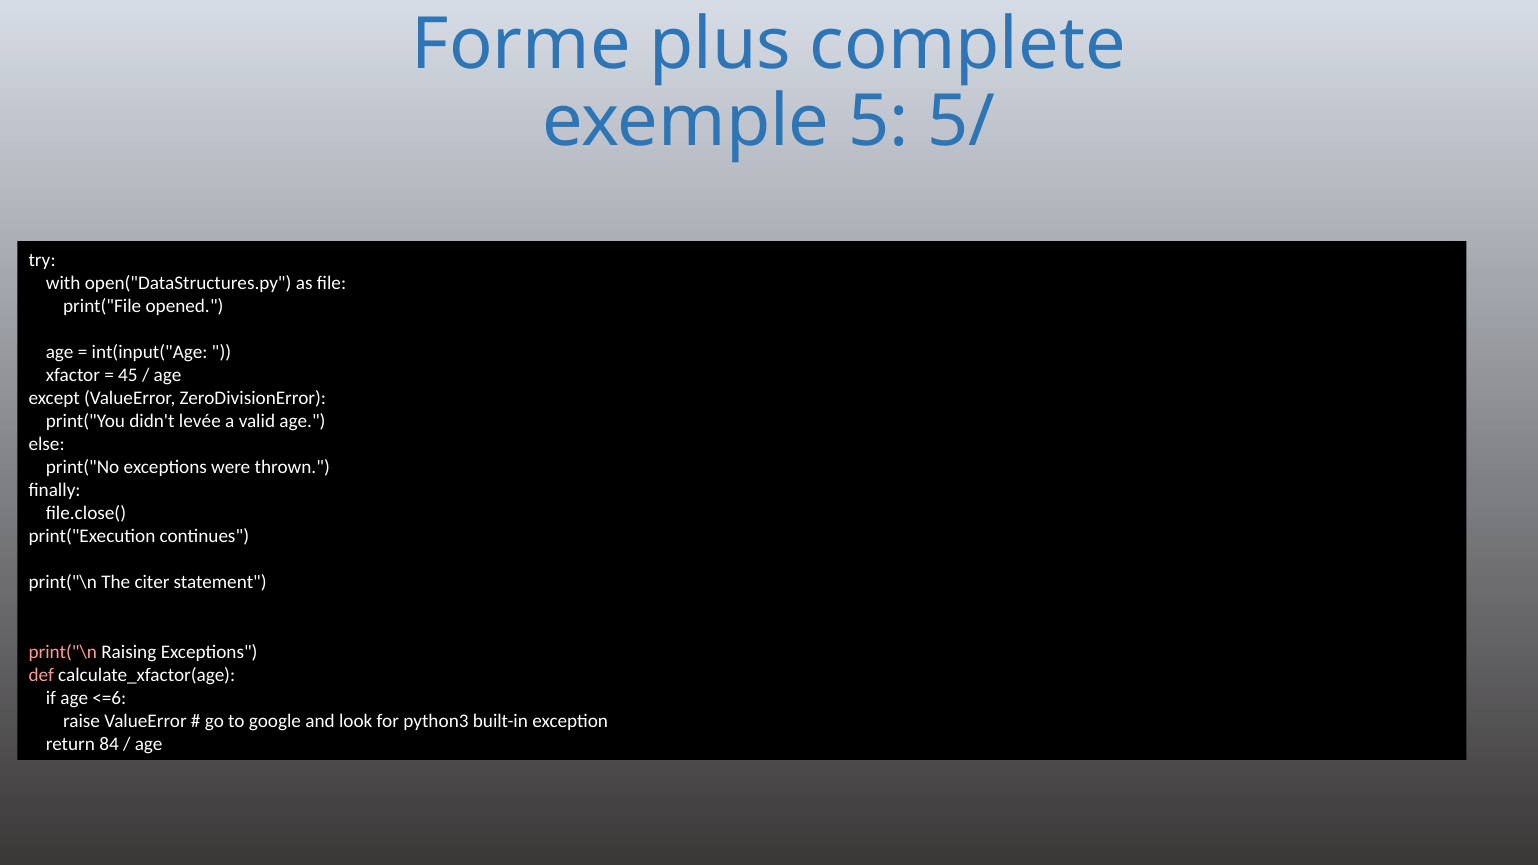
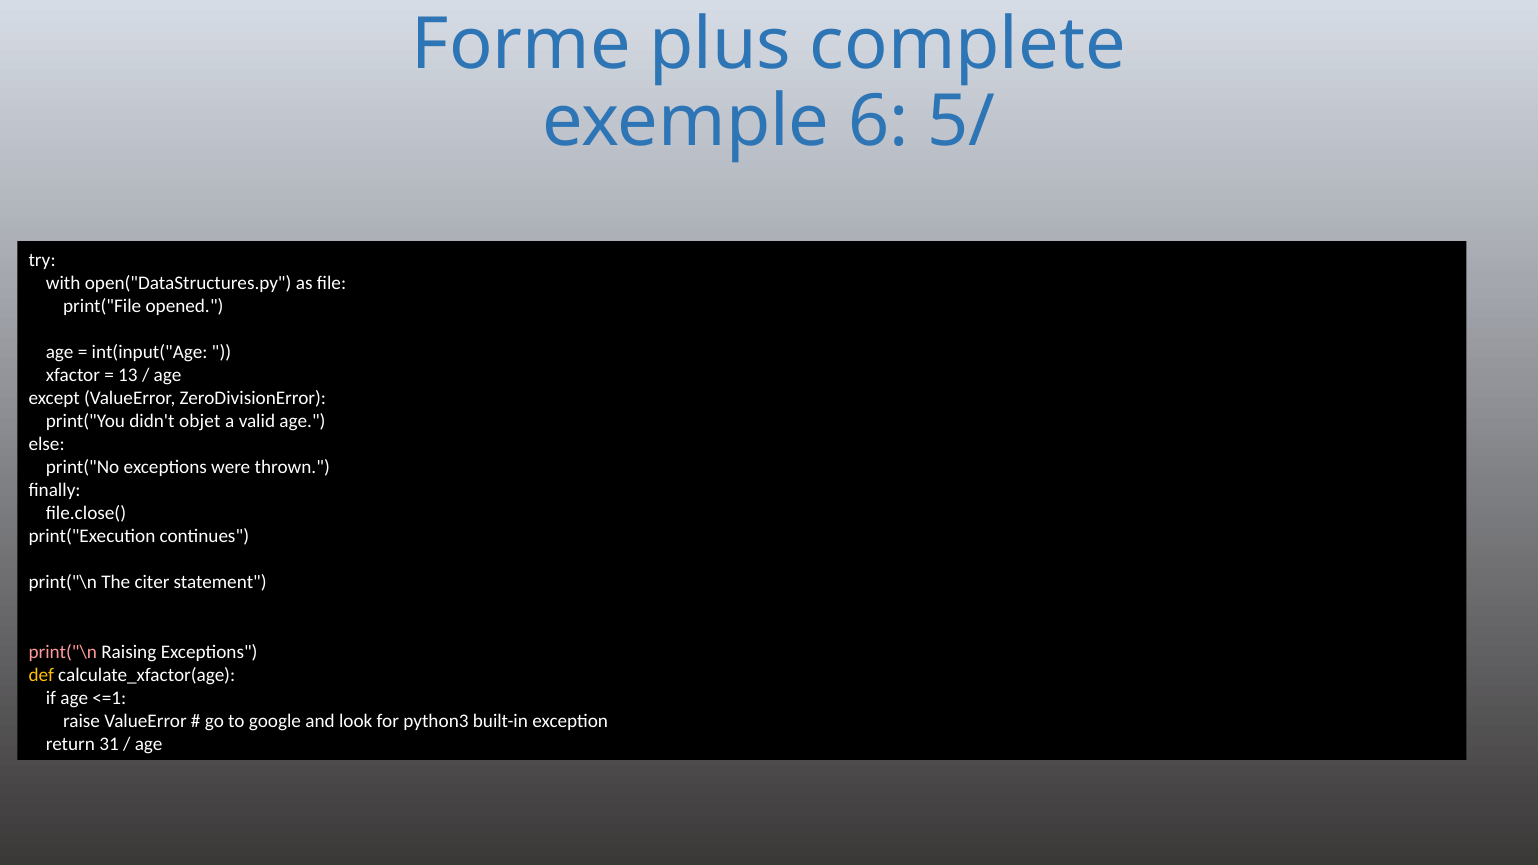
5: 5 -> 6
45: 45 -> 13
levée: levée -> objet
def colour: pink -> yellow
<=6: <=6 -> <=1
84: 84 -> 31
